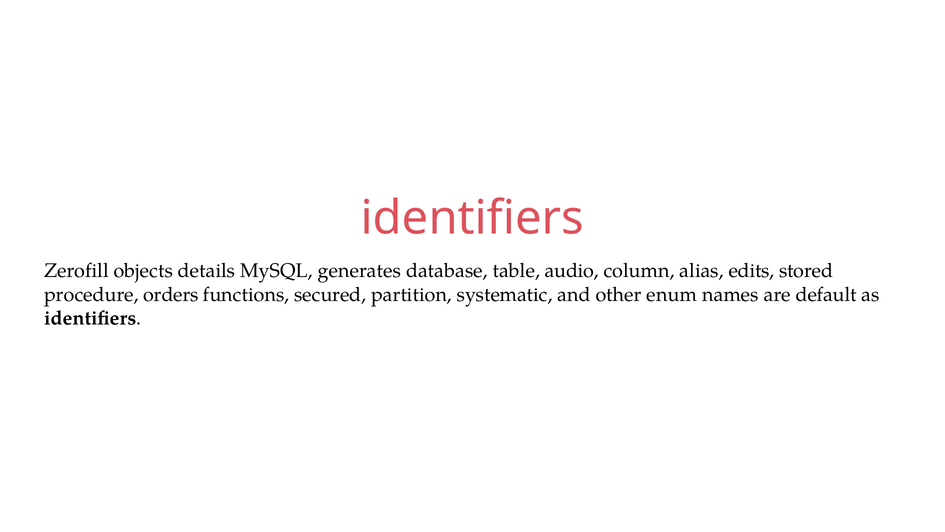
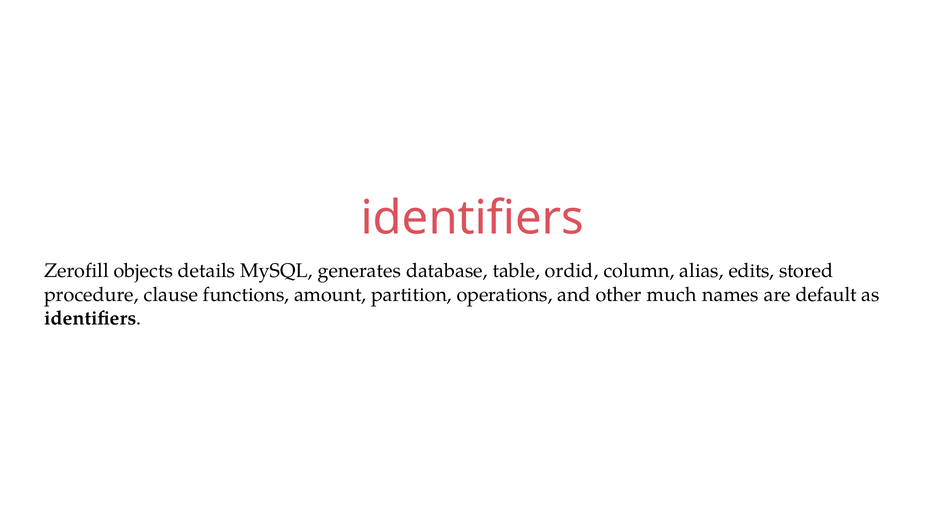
audio: audio -> ordid
orders: orders -> clause
secured: secured -> amount
systematic: systematic -> operations
enum: enum -> much
